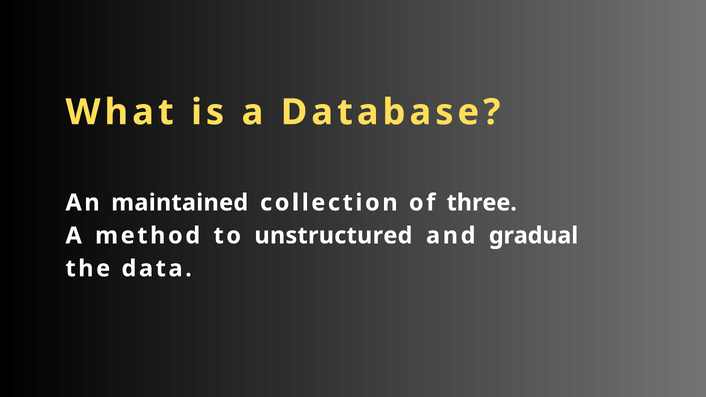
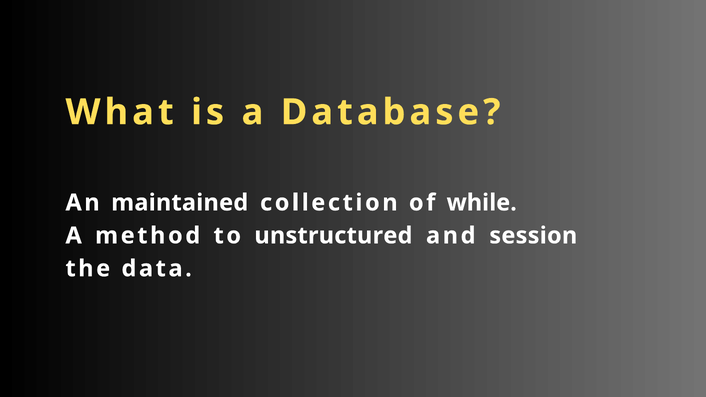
three: three -> while
gradual: gradual -> session
